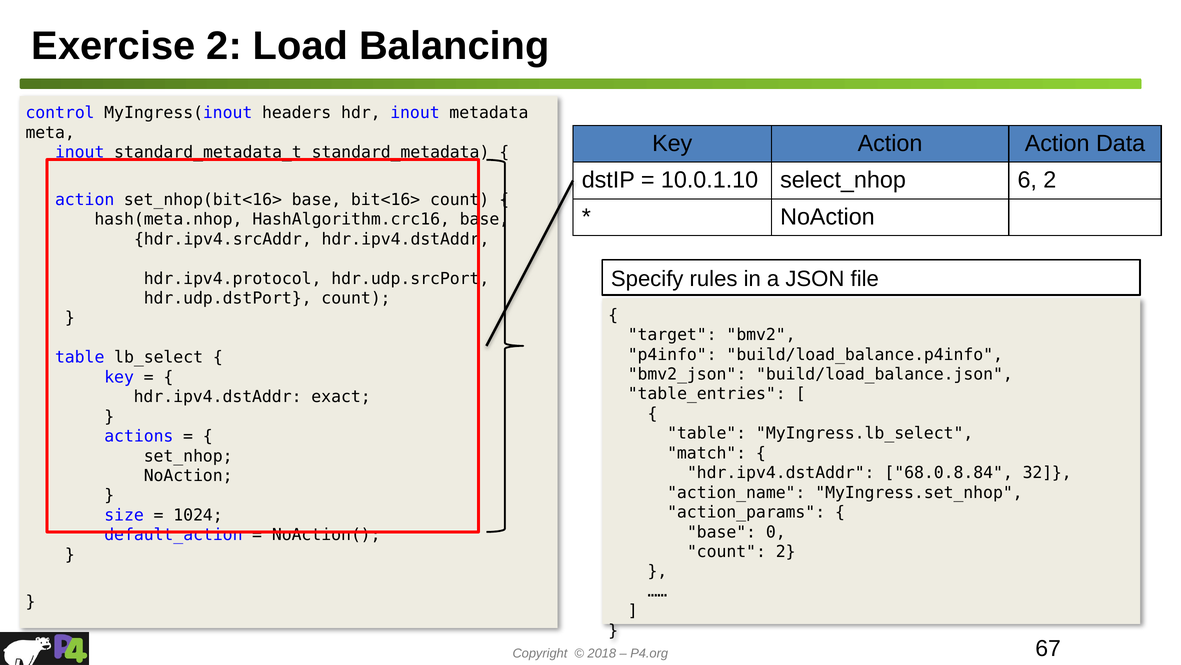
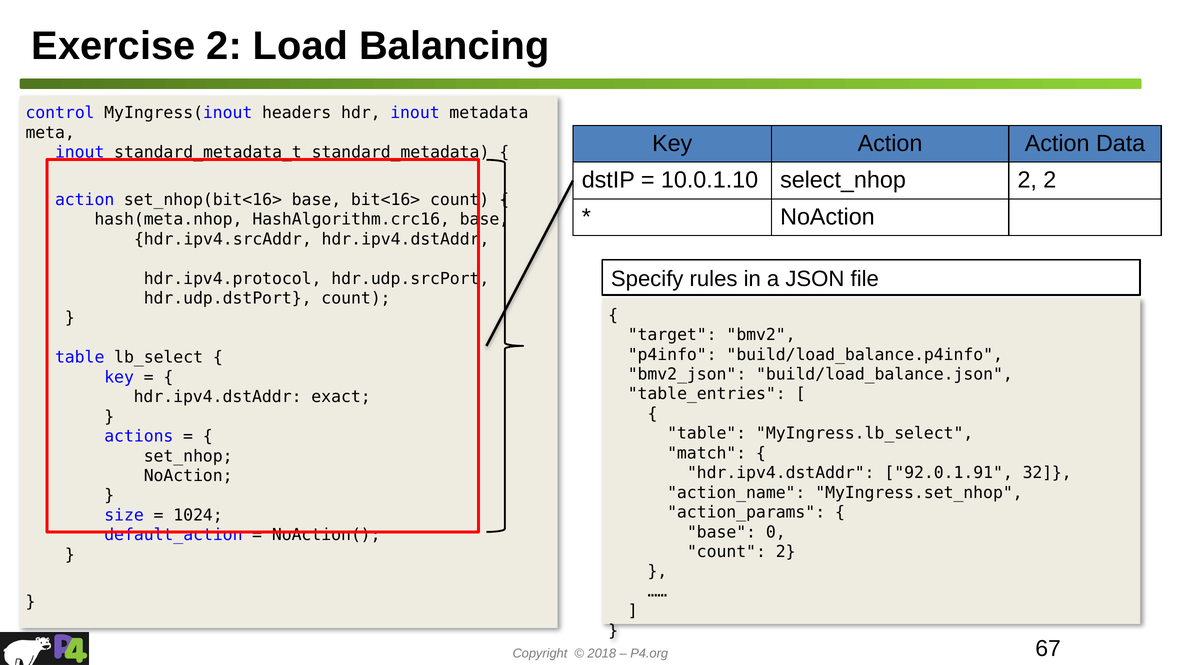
6 at (1027, 180): 6 -> 2
68.0.8.84: 68.0.8.84 -> 92.0.1.91
